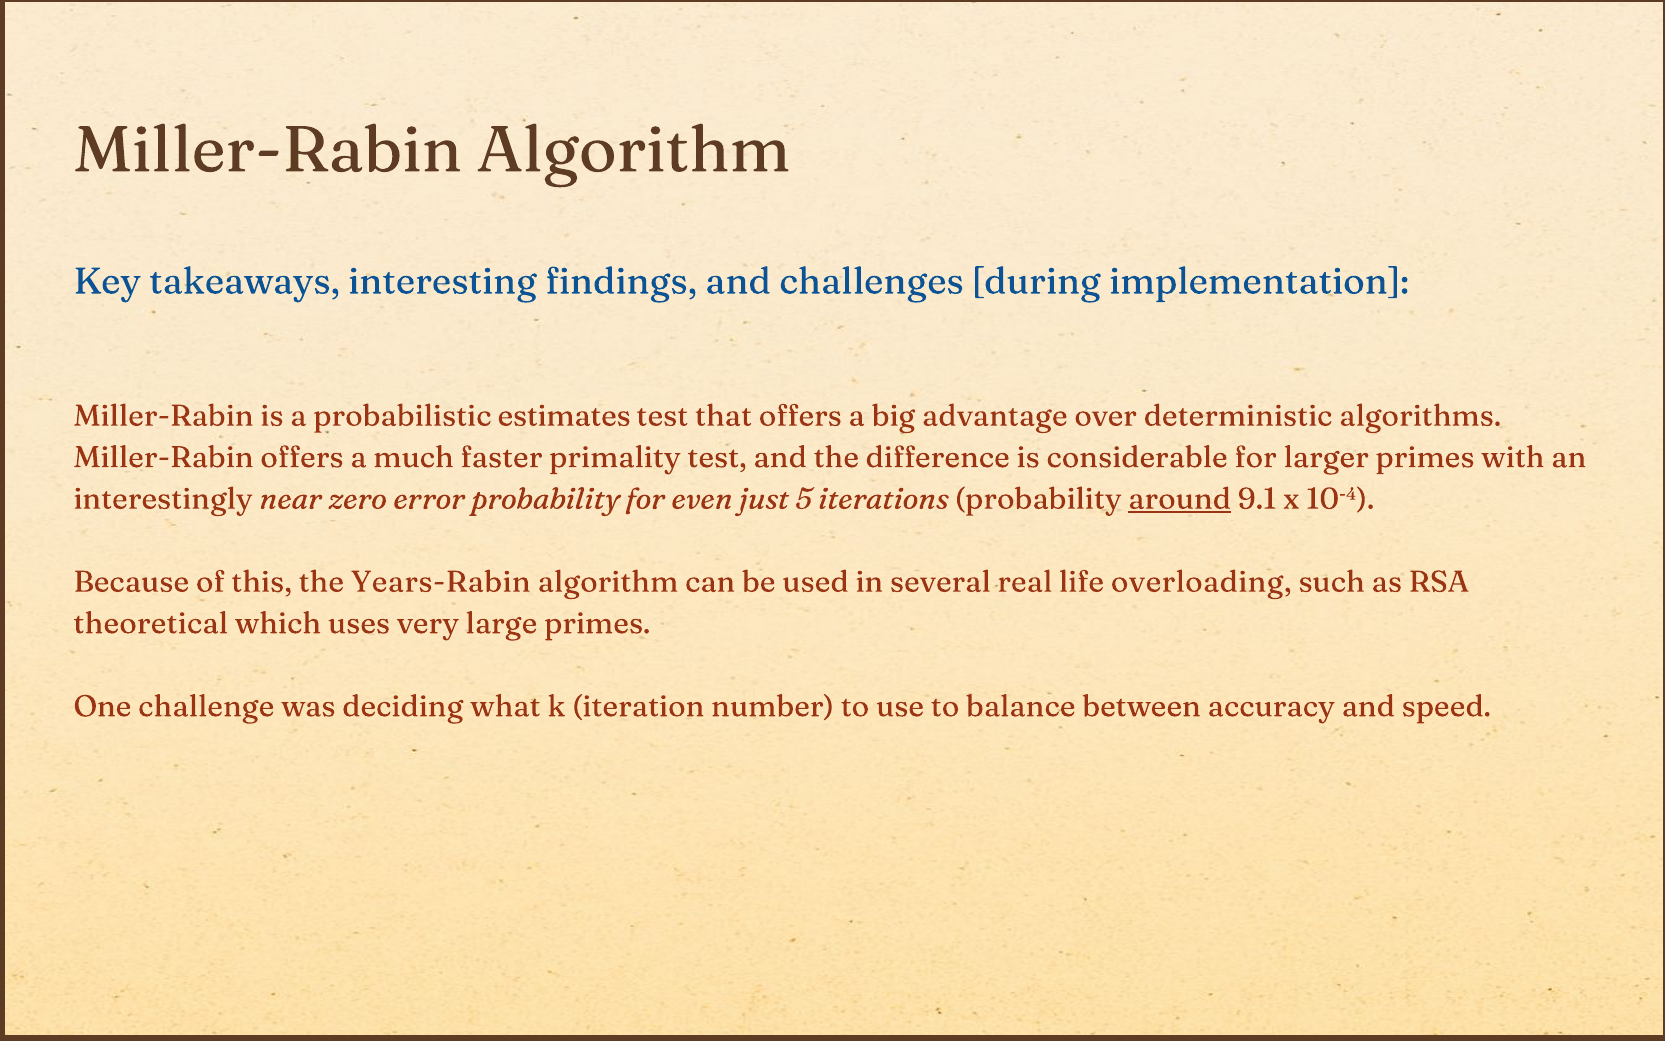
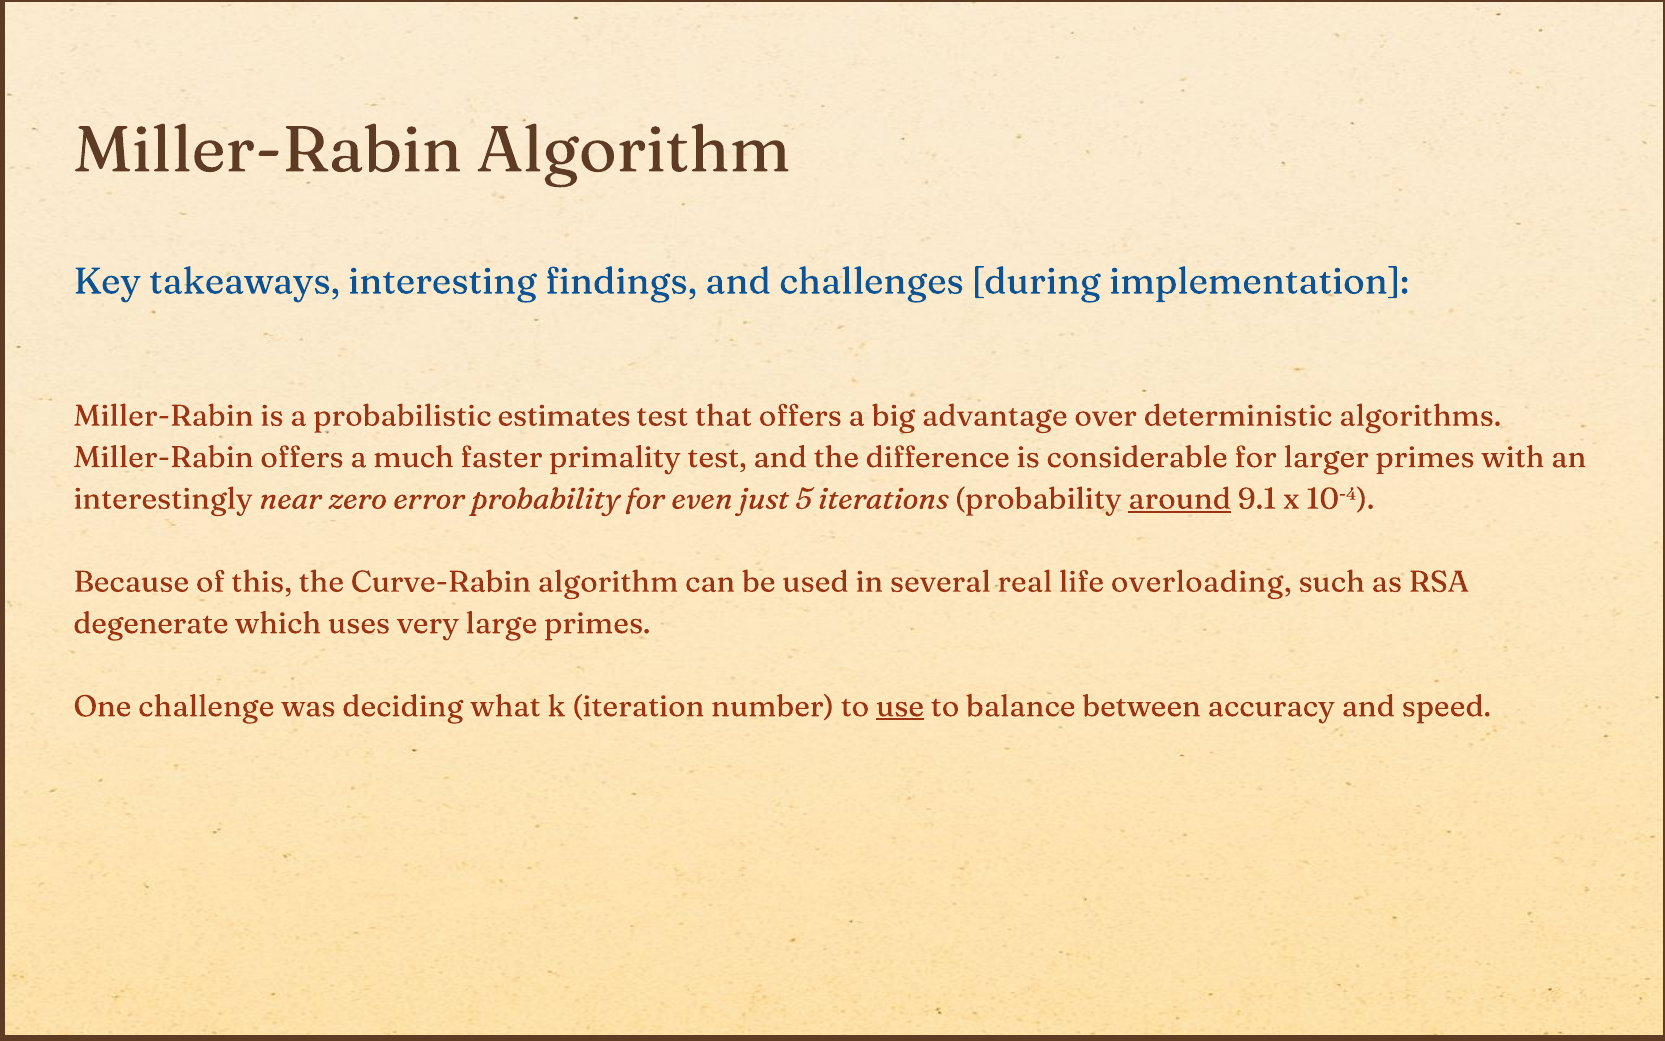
Years-Rabin: Years-Rabin -> Curve-Rabin
theoretical: theoretical -> degenerate
use underline: none -> present
